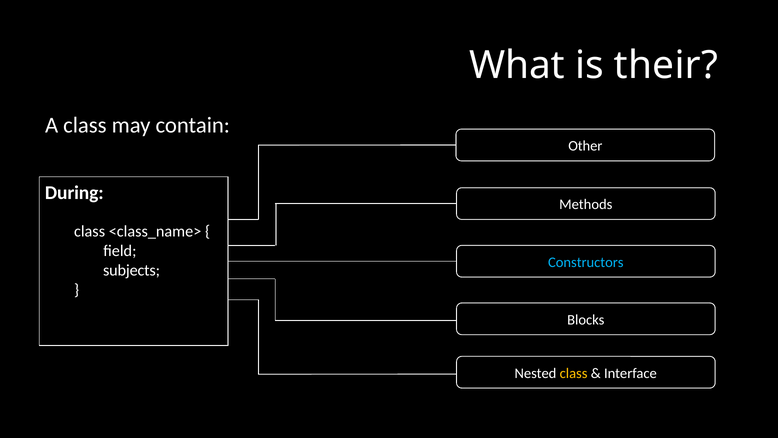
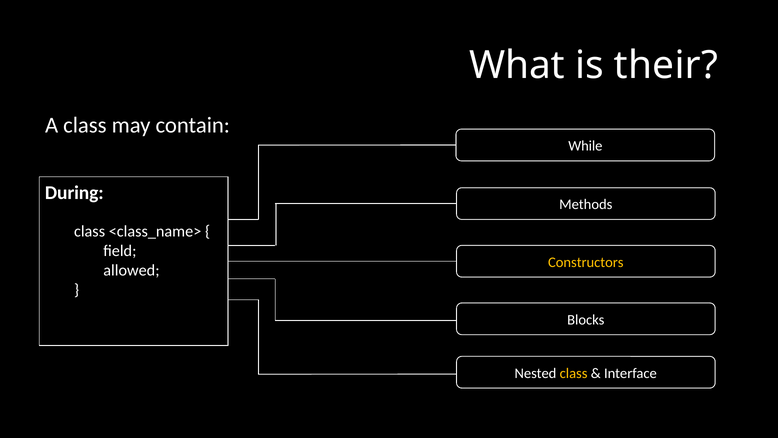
Other: Other -> While
Constructors colour: light blue -> yellow
subjects: subjects -> allowed
